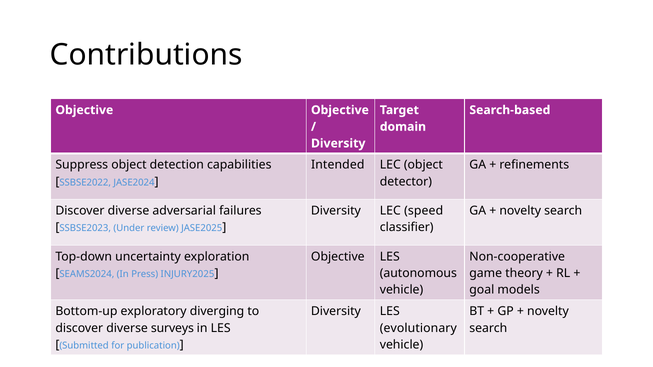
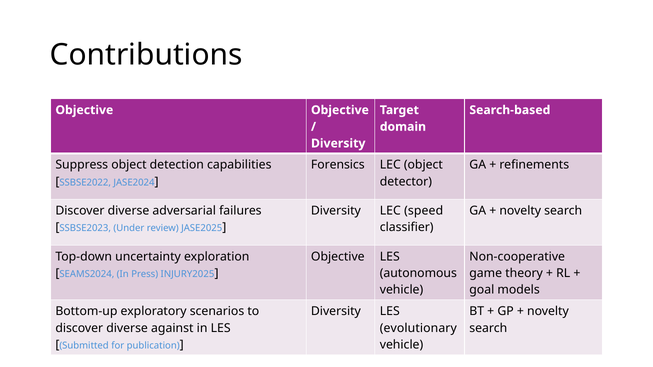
Intended: Intended -> Forensics
diverging: diverging -> scenarios
surveys: surveys -> against
